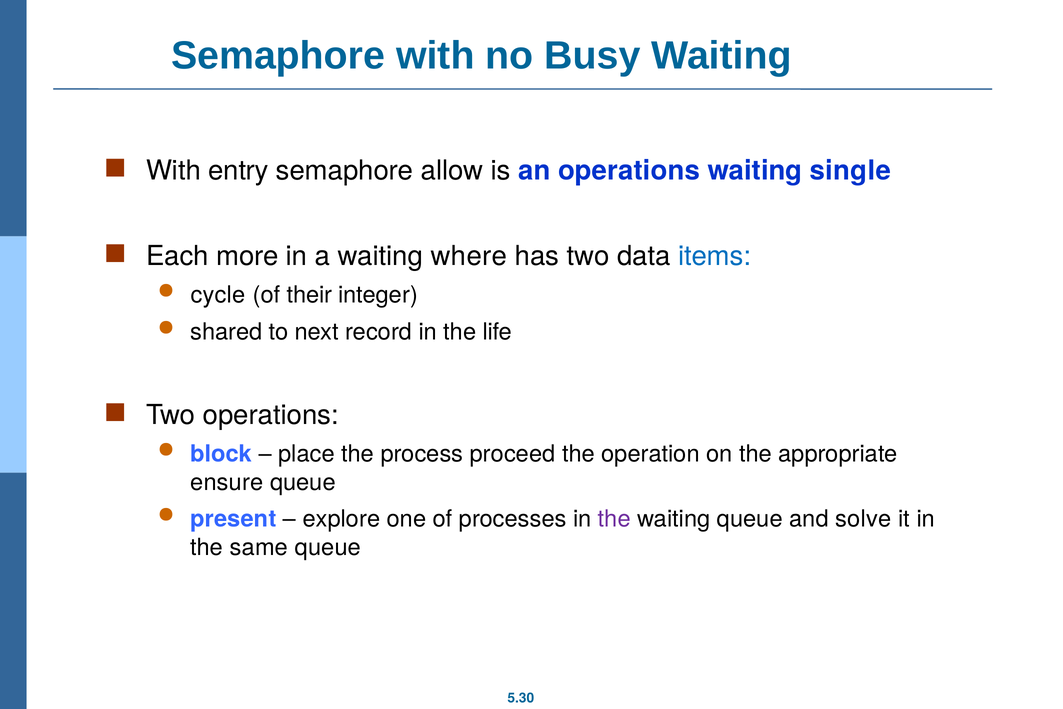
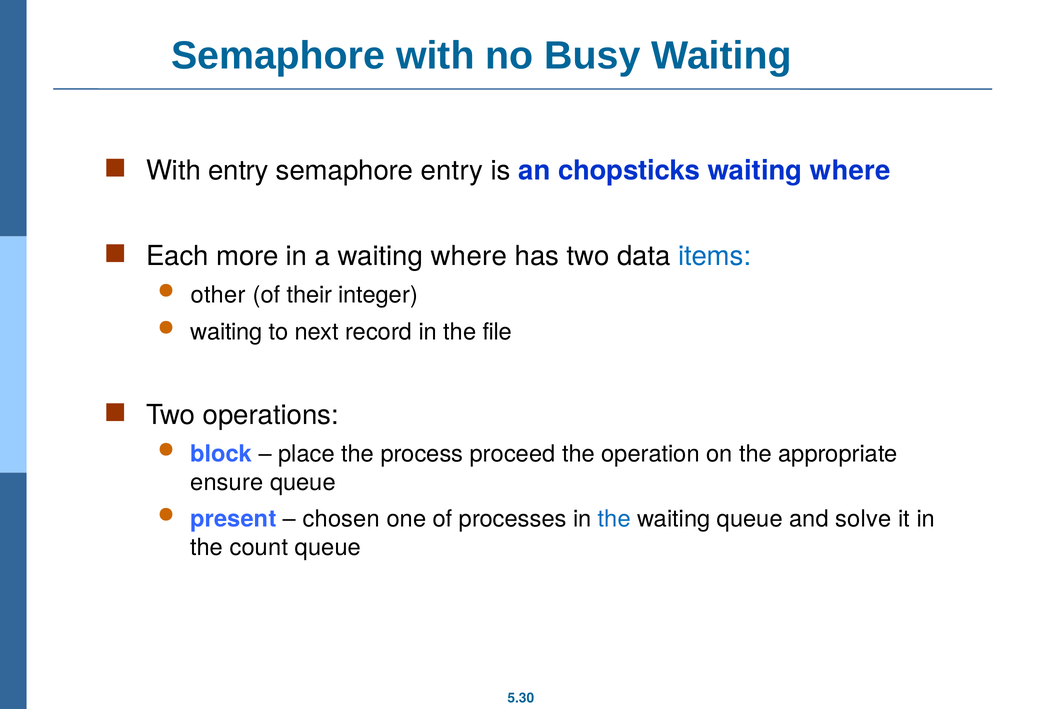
semaphore allow: allow -> entry
an operations: operations -> chopsticks
single at (850, 171): single -> where
cycle: cycle -> other
shared at (226, 332): shared -> waiting
life: life -> file
explore: explore -> chosen
the at (614, 519) colour: purple -> blue
same: same -> count
